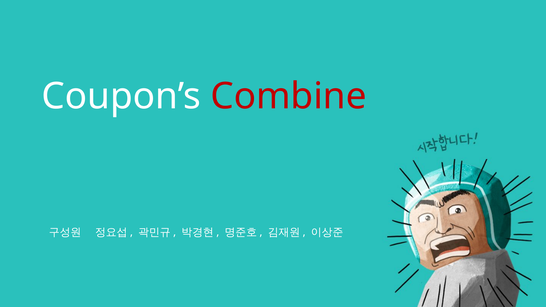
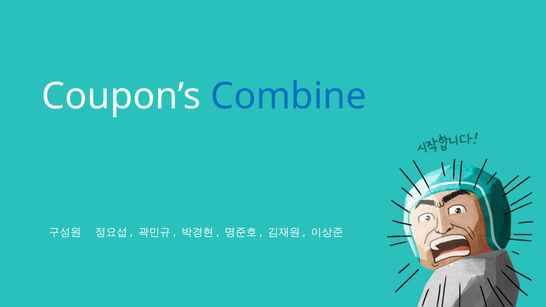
Combine colour: red -> blue
